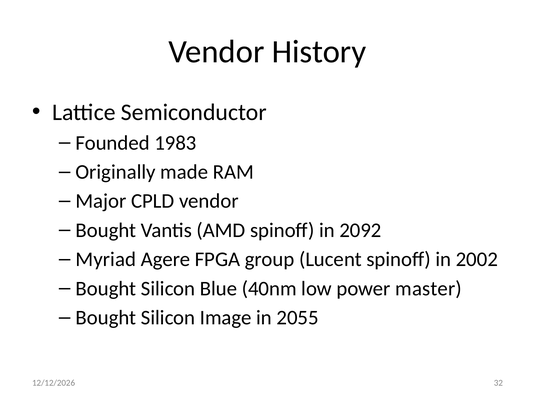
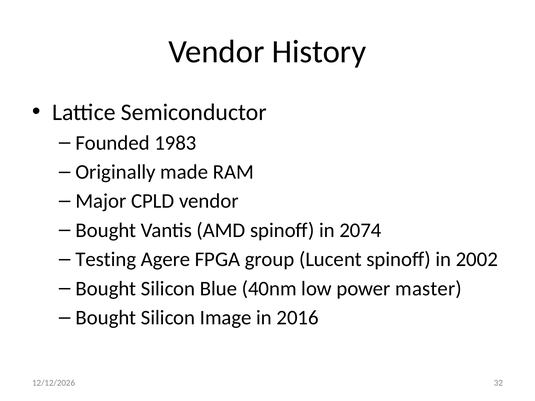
2092: 2092 -> 2074
Myriad: Myriad -> Testing
2055: 2055 -> 2016
